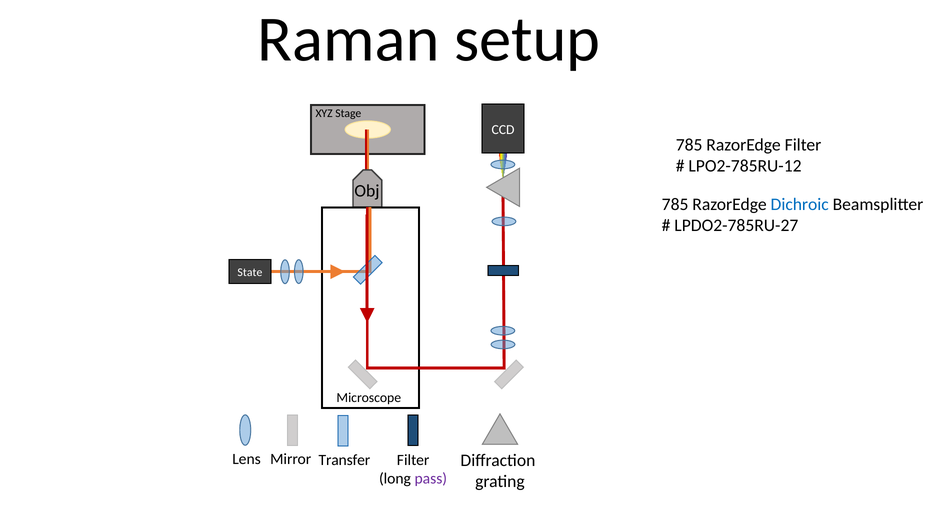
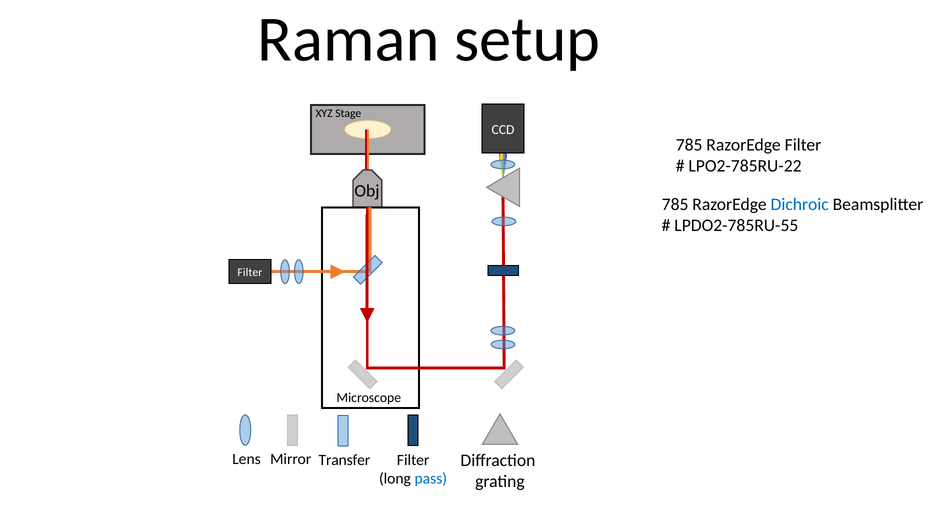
LPO2-785RU-12: LPO2-785RU-12 -> LPO2-785RU-22
LPDO2-785RU-27: LPDO2-785RU-27 -> LPDO2-785RU-55
State at (250, 272): State -> Filter
pass colour: purple -> blue
